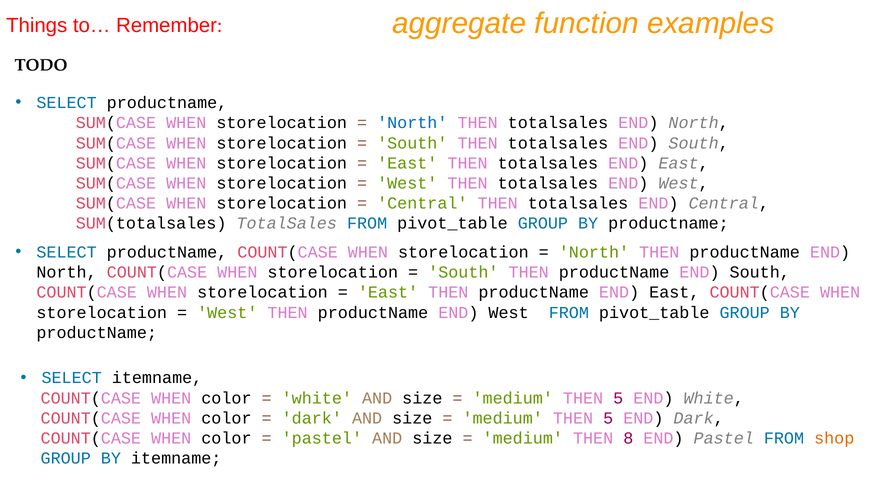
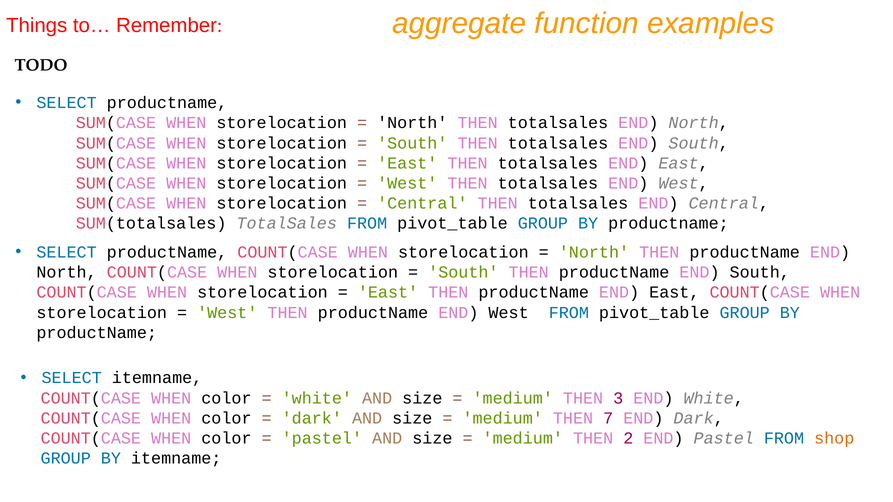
North at (412, 123) colour: blue -> black
5 at (618, 398): 5 -> 3
5 at (608, 418): 5 -> 7
8: 8 -> 2
